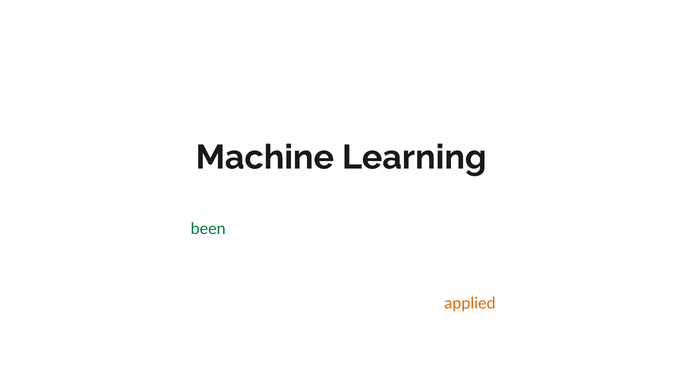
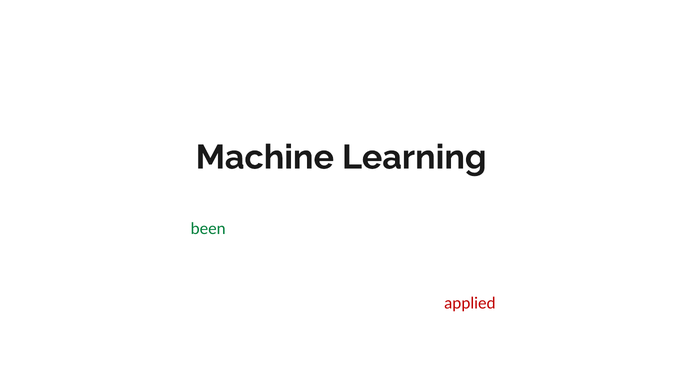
applied colour: orange -> red
